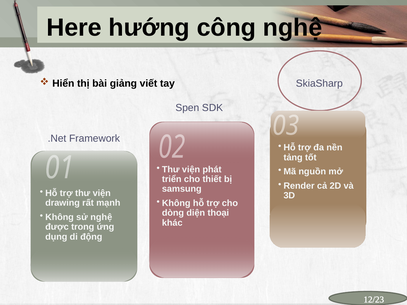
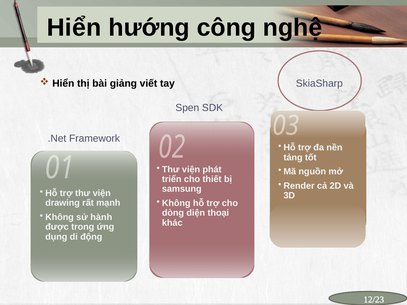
Here at (74, 28): Here -> Hiển
sử nghệ: nghệ -> hành
